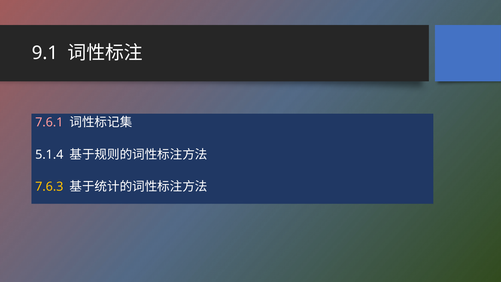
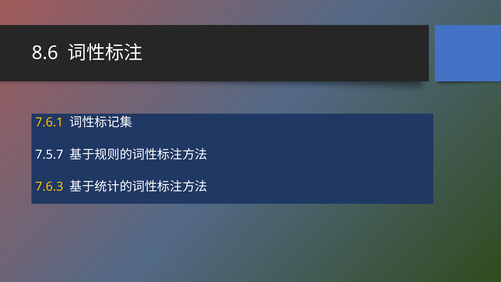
9.1: 9.1 -> 8.6
7.6.1 colour: pink -> yellow
5.1.4: 5.1.4 -> 7.5.7
